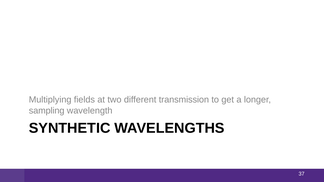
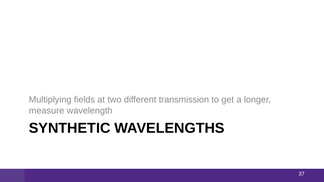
sampling: sampling -> measure
